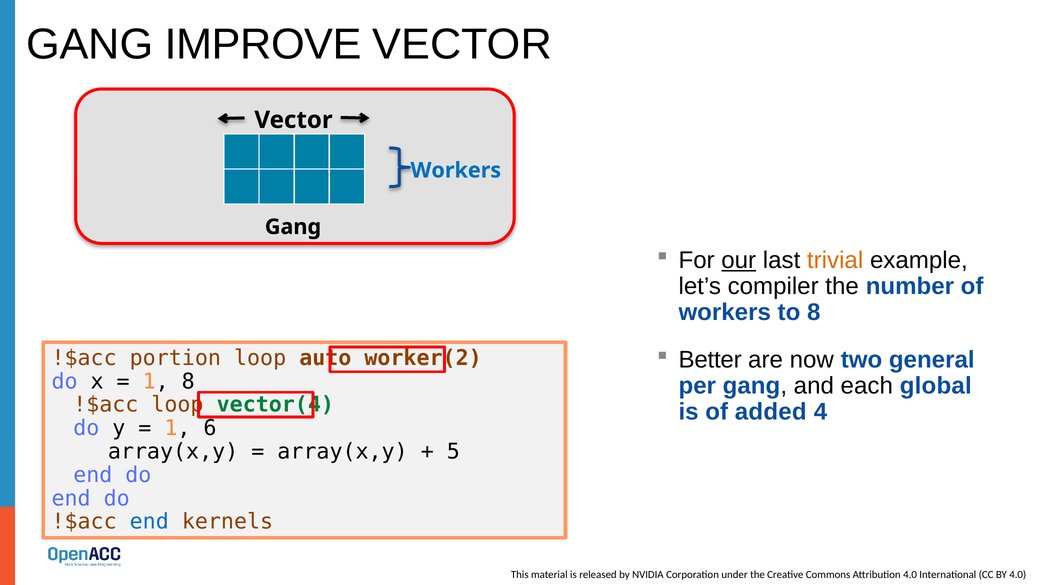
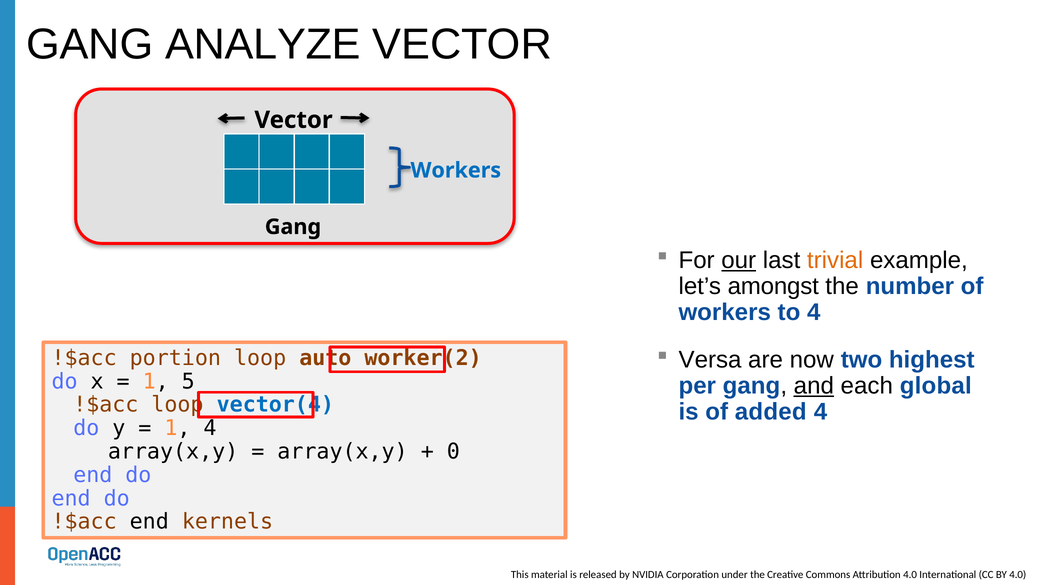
IMPROVE: IMPROVE -> ANALYZE
compiler: compiler -> amongst
to 8: 8 -> 4
Better: Better -> Versa
general: general -> highest
1 8: 8 -> 5
and underline: none -> present
vector(4 colour: green -> blue
1 6: 6 -> 4
5: 5 -> 0
end at (149, 522) colour: blue -> black
